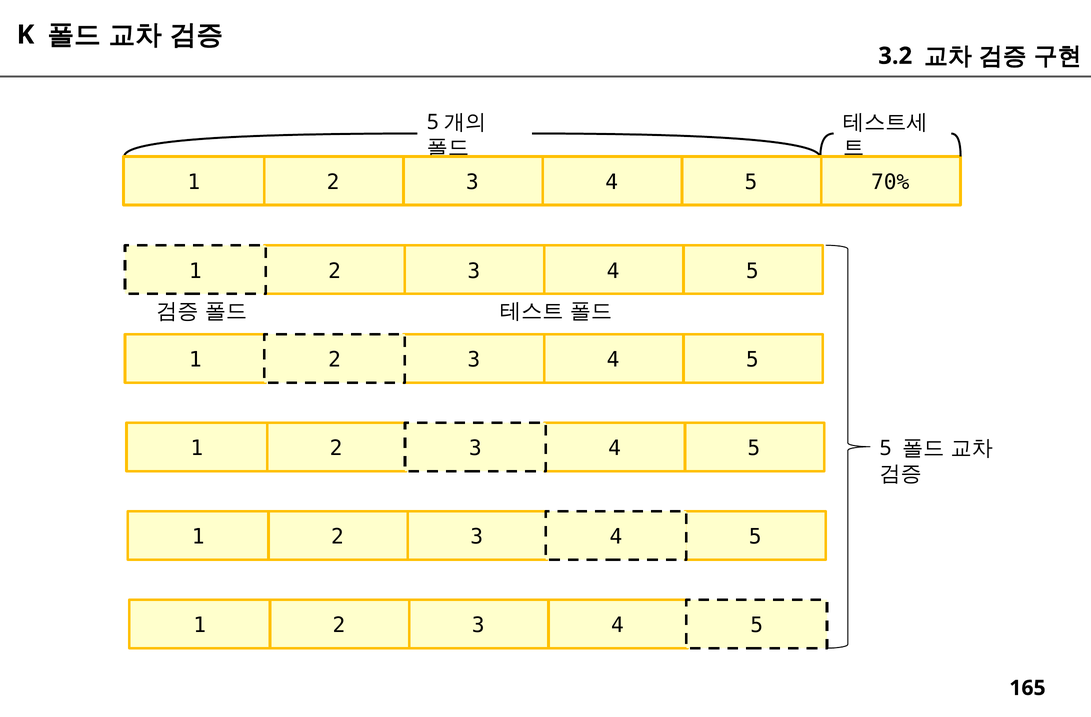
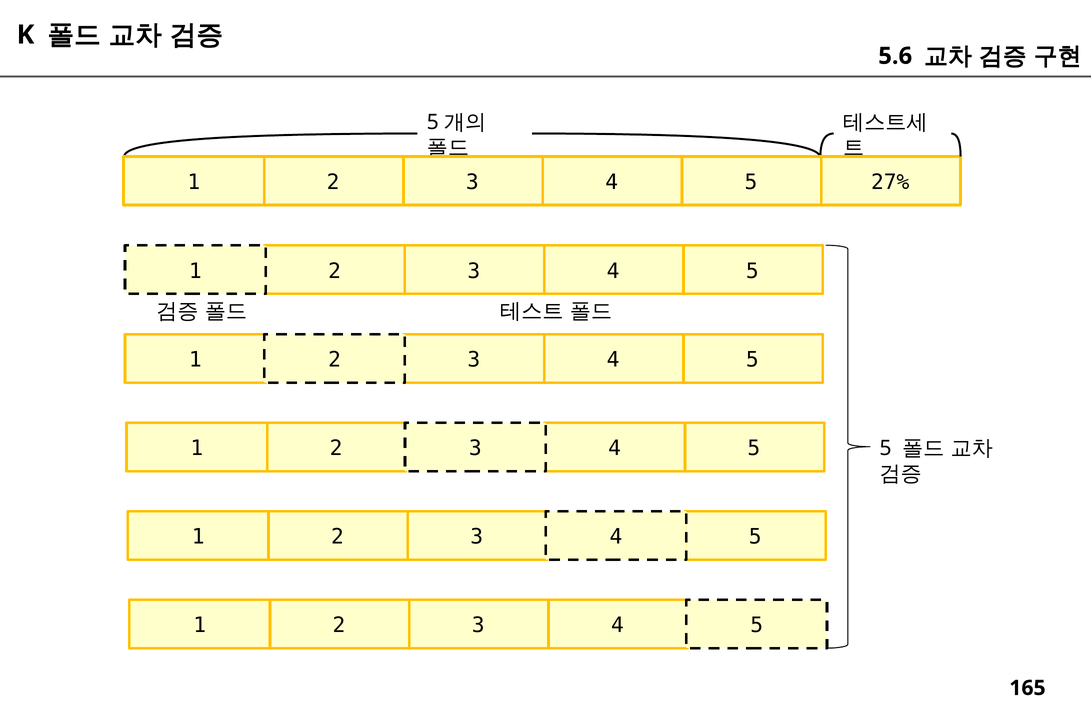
3.2: 3.2 -> 5.6
70%: 70% -> 27%
